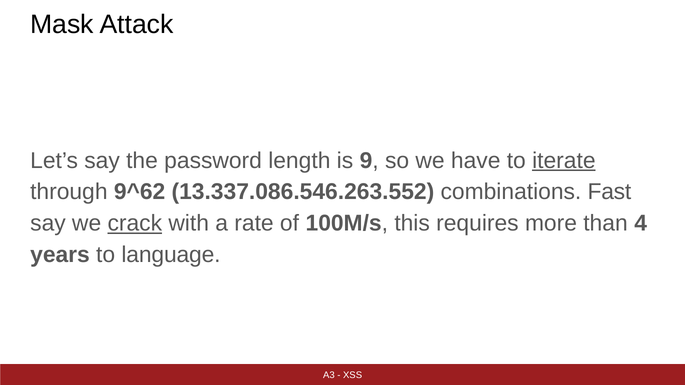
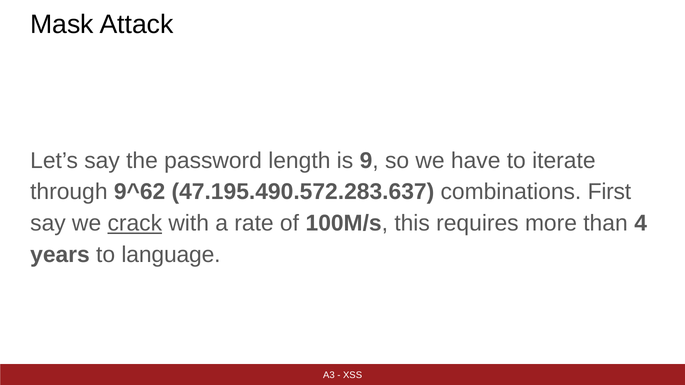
iterate underline: present -> none
13.337.086.546.263.552: 13.337.086.546.263.552 -> 47.195.490.572.283.637
Fast: Fast -> First
